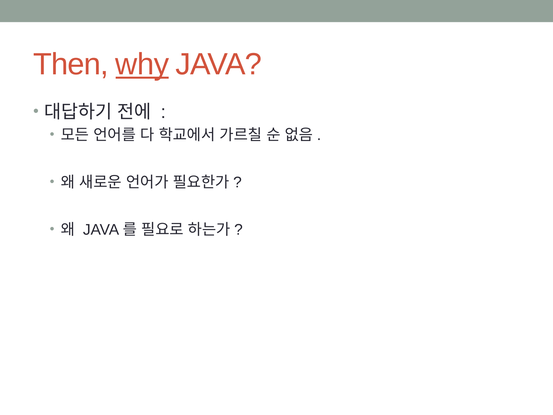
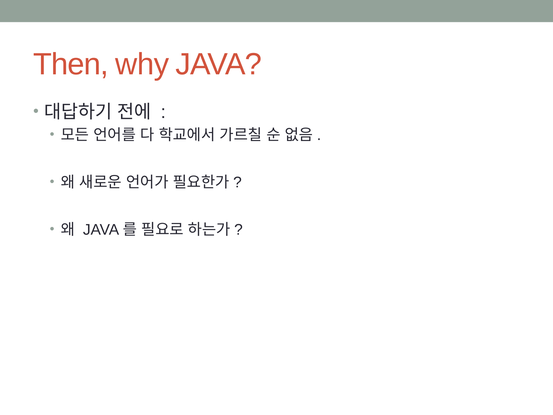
why underline: present -> none
